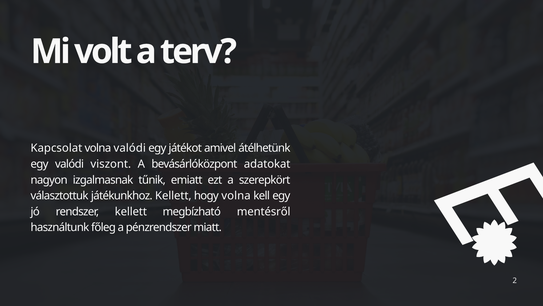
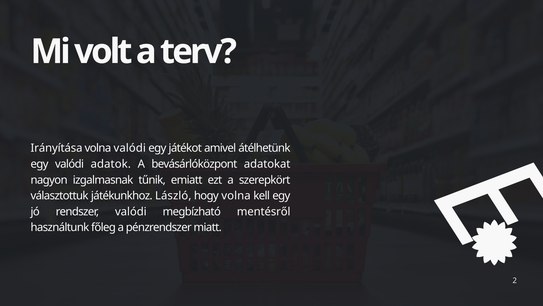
Kapcsolat: Kapcsolat -> Irányítása
viszont: viszont -> adatok
játékunkhoz Kellett: Kellett -> László
rendszer kellett: kellett -> valódi
